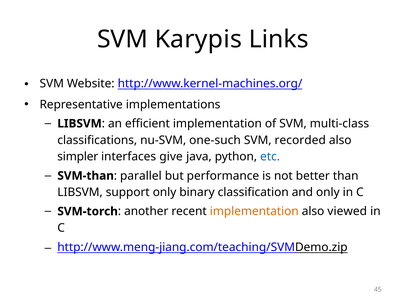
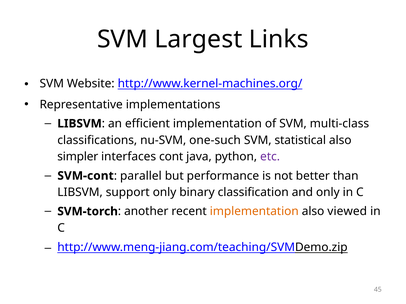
Karypis: Karypis -> Largest
recorded: recorded -> statistical
give: give -> cont
etc colour: blue -> purple
SVM-than: SVM-than -> SVM-cont
